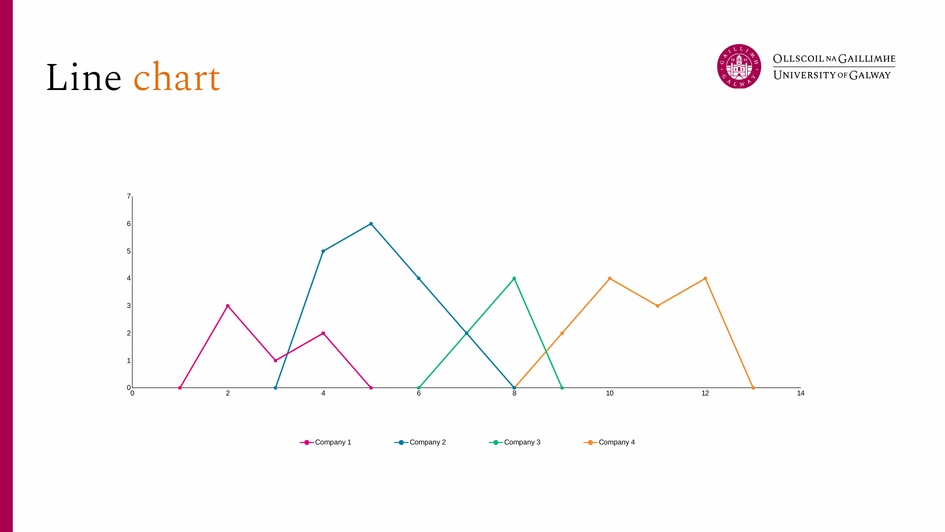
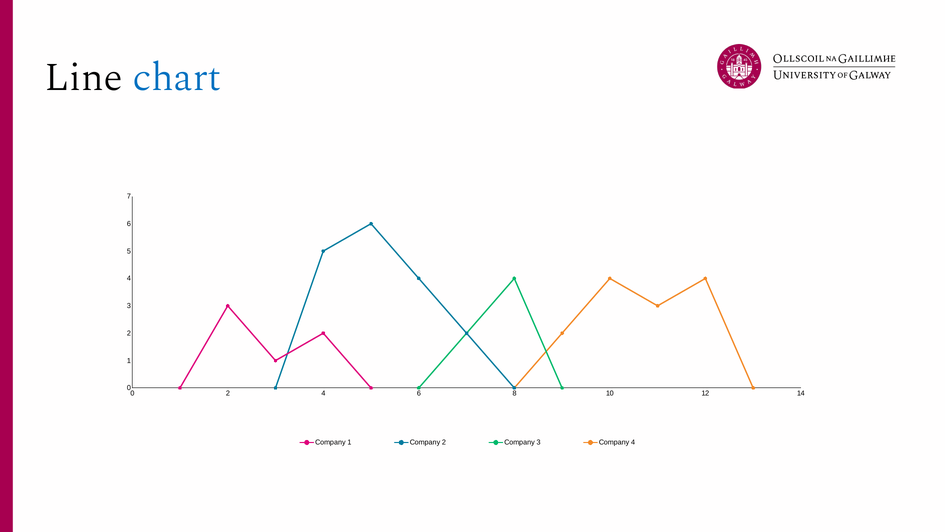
chart colour: orange -> blue
